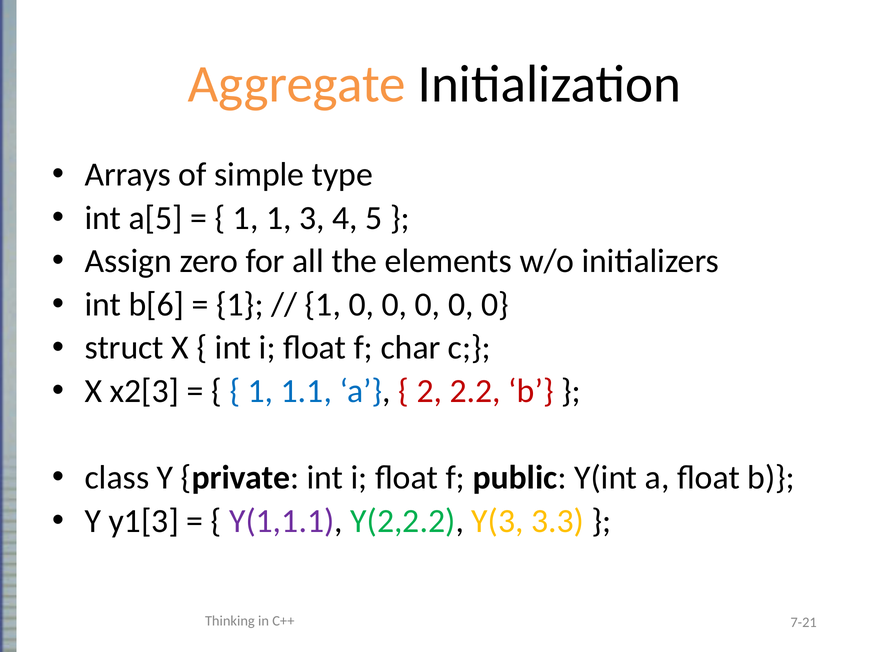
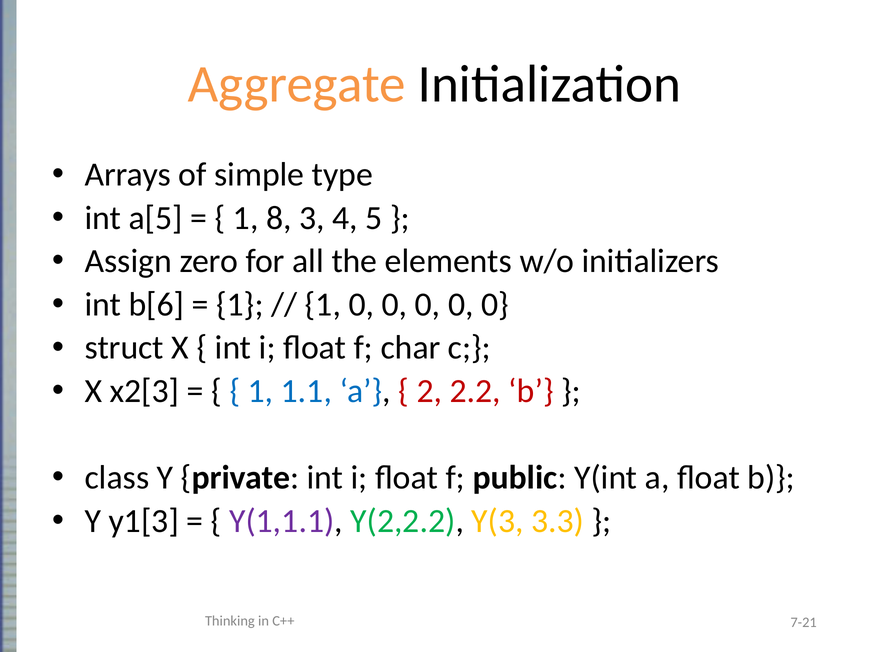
1 1: 1 -> 8
